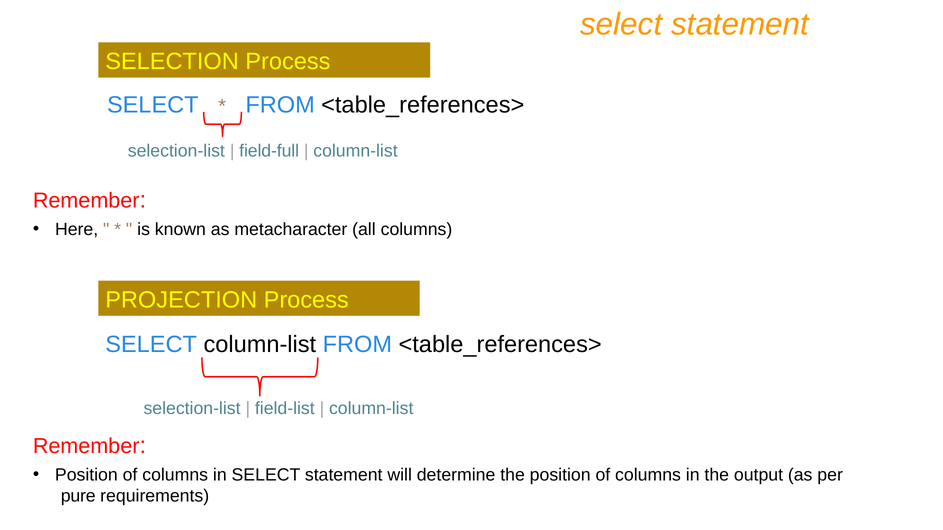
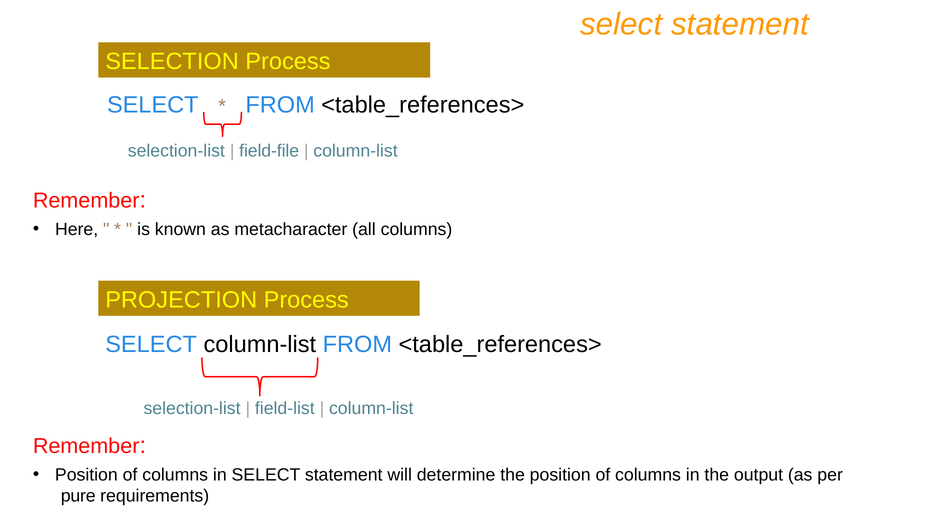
field-full: field-full -> field-file
